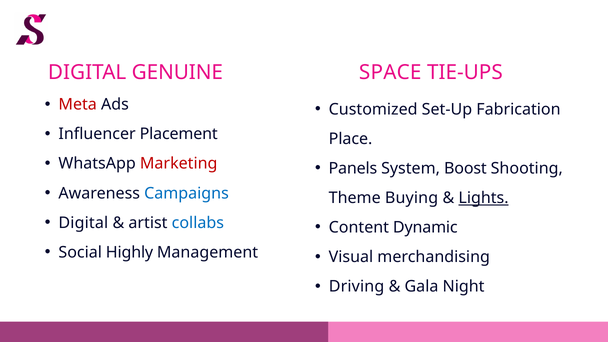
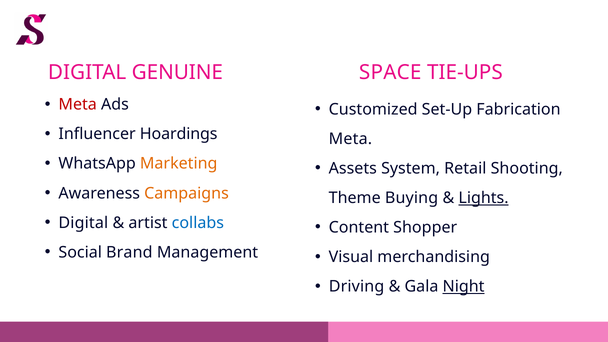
Placement: Placement -> Hoardings
Place at (351, 139): Place -> Meta
Marketing colour: red -> orange
Panels: Panels -> Assets
Boost: Boost -> Retail
Campaigns colour: blue -> orange
Dynamic: Dynamic -> Shopper
Highly: Highly -> Brand
Night underline: none -> present
